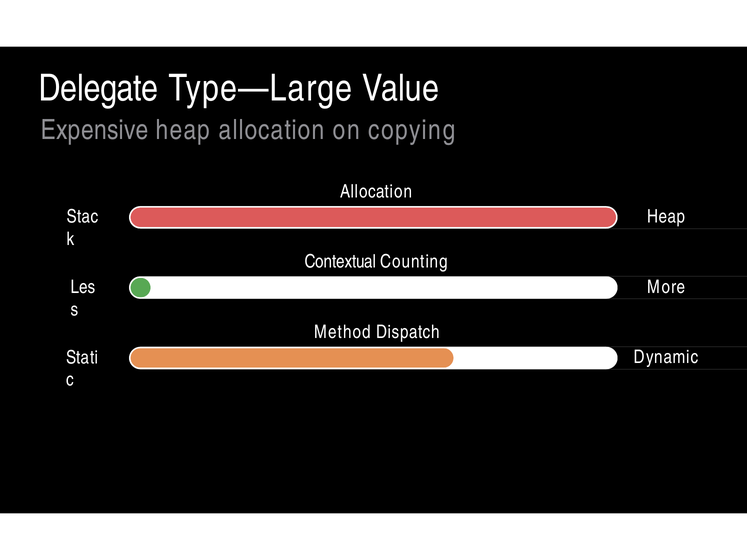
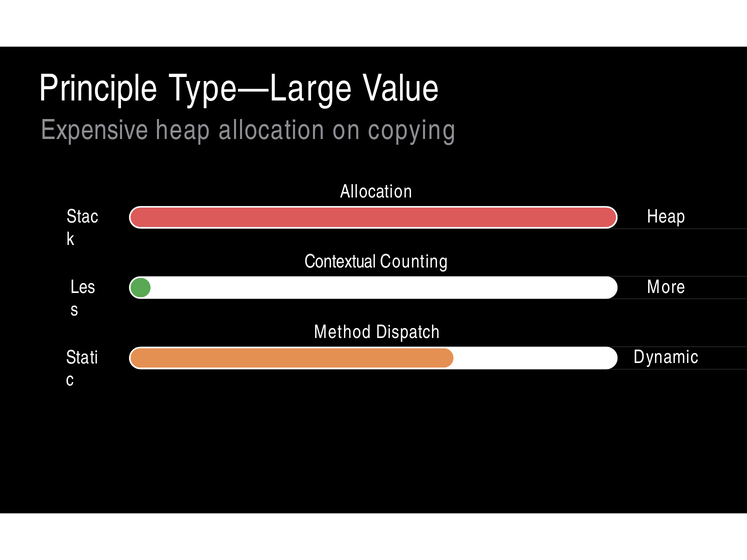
Delegate: Delegate -> Principle
